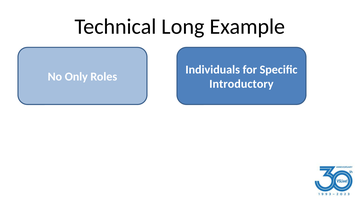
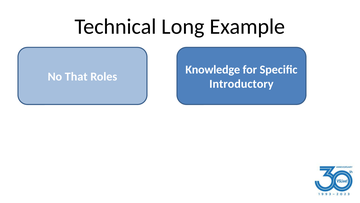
Individuals: Individuals -> Knowledge
Only: Only -> That
